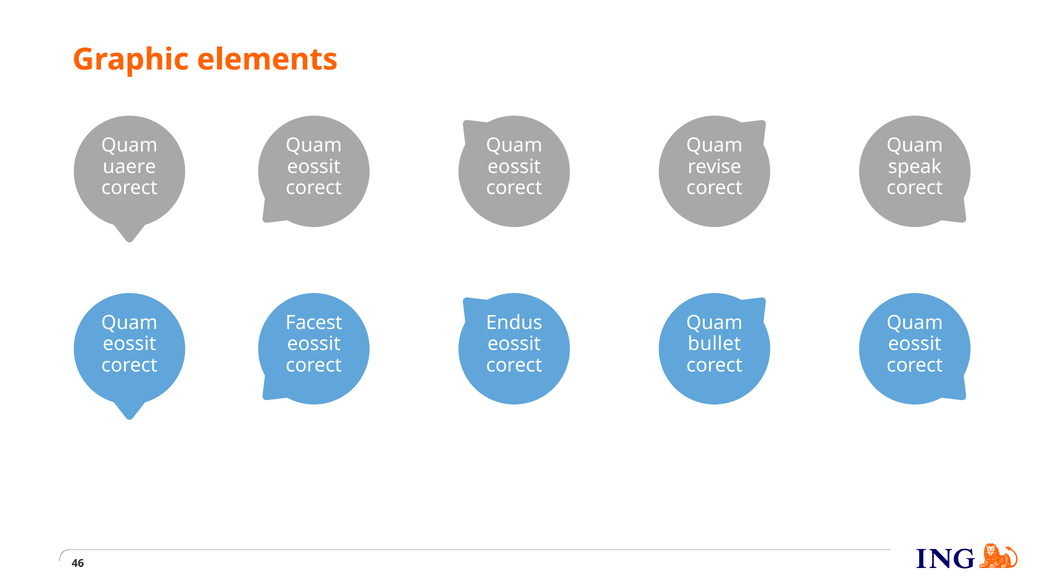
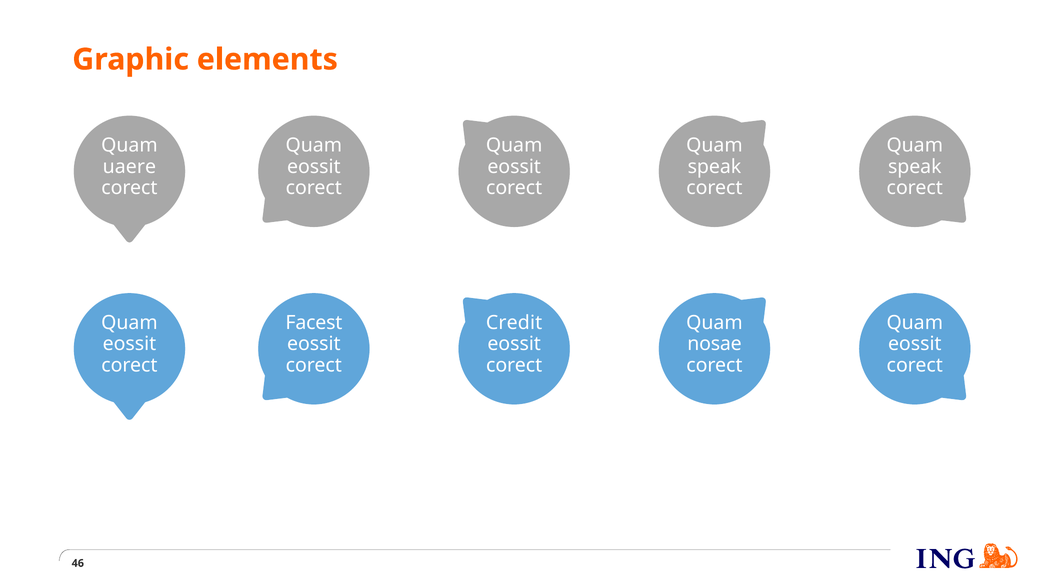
revise at (715, 167): revise -> speak
Endus: Endus -> Credit
bullet: bullet -> nosae
